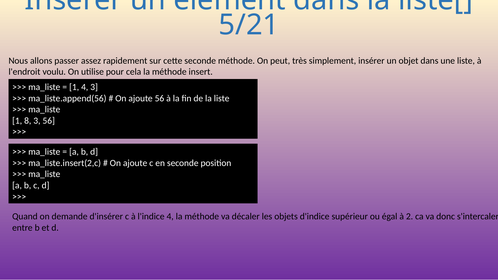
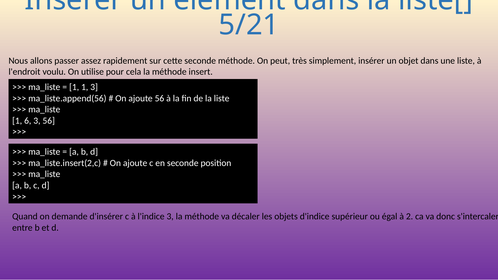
1 4: 4 -> 1
8: 8 -> 6
l'indice 4: 4 -> 3
